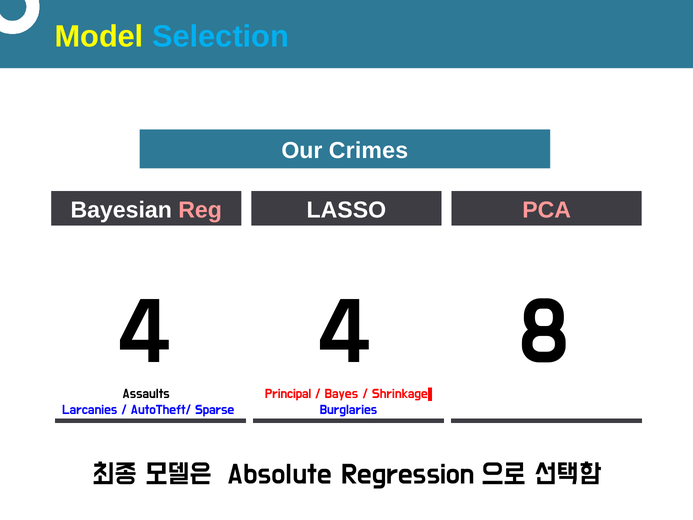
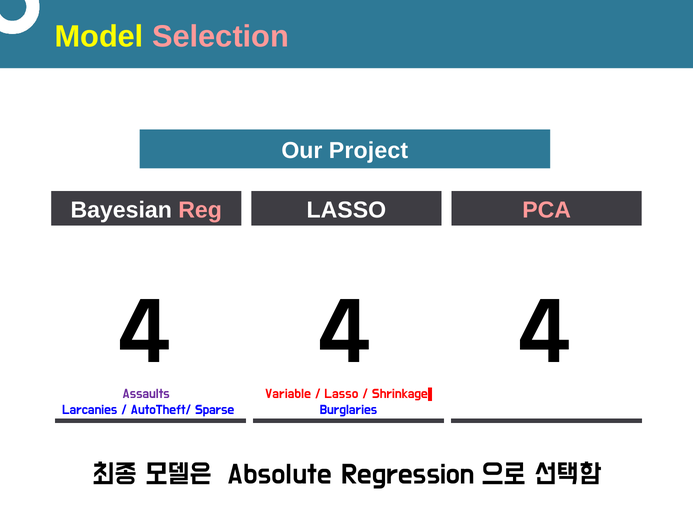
Selection colour: light blue -> pink
Crimes: Crimes -> Project
4 4 8: 8 -> 4
Assaults colour: black -> purple
Principal: Principal -> Variable
Bayes at (341, 393): Bayes -> Lasso
